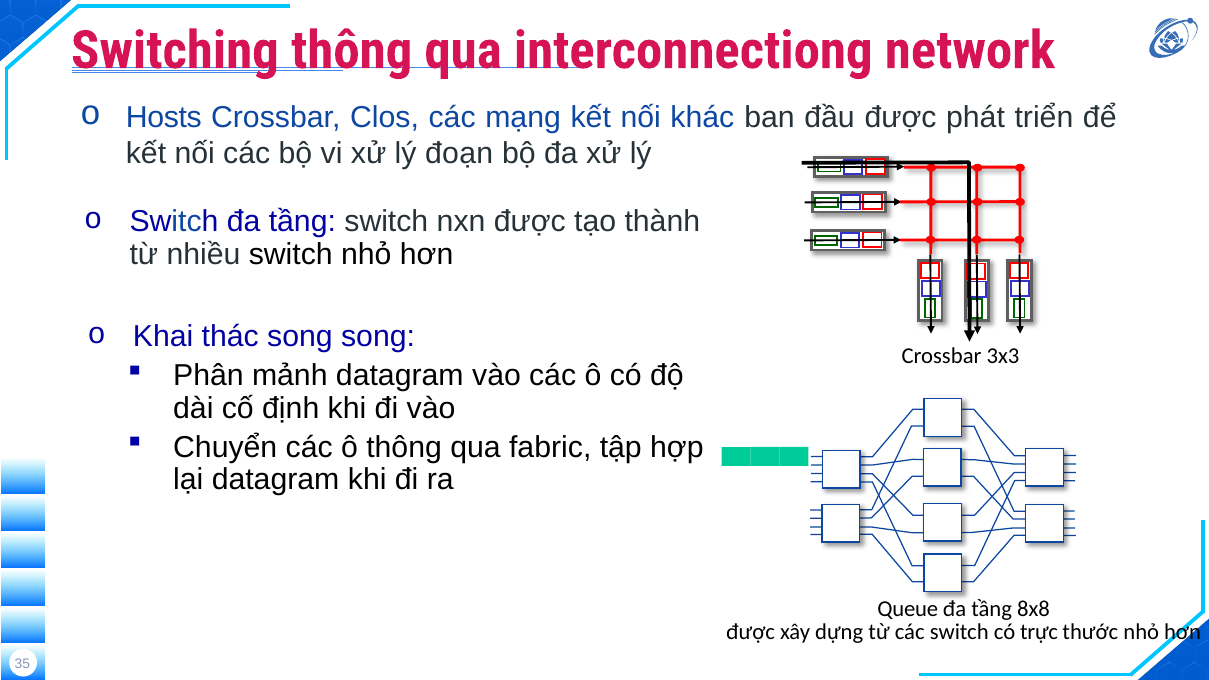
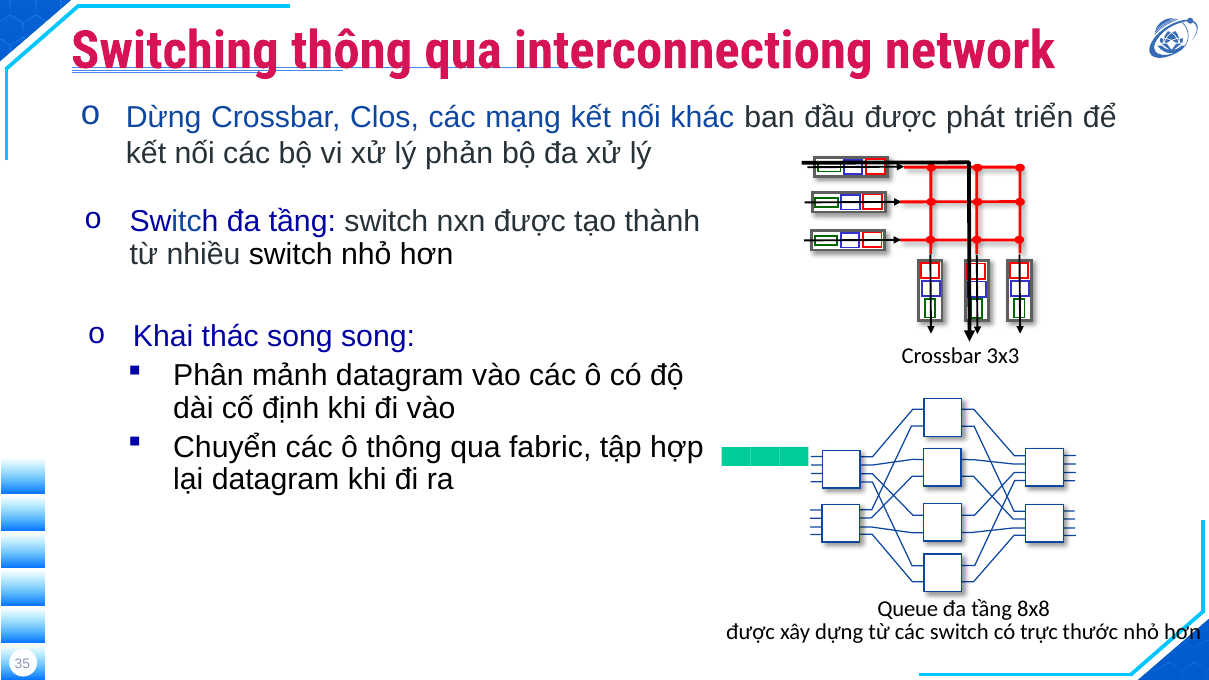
Hosts: Hosts -> Dừng
đoạn: đoạn -> phản
